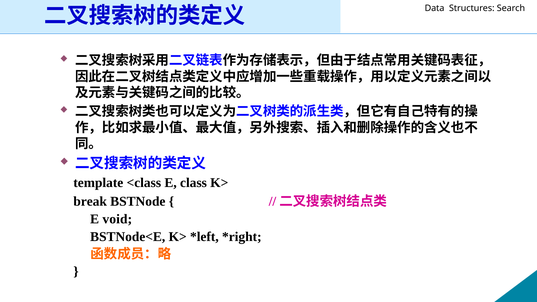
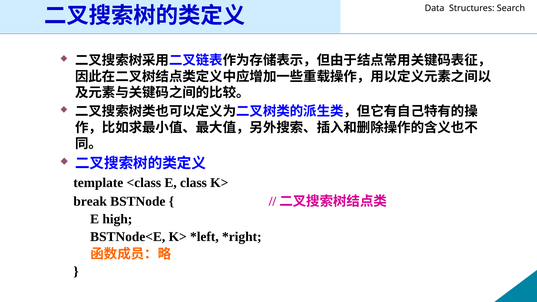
void: void -> high
